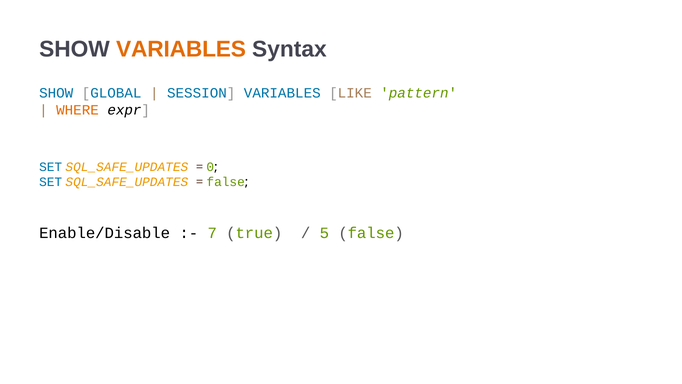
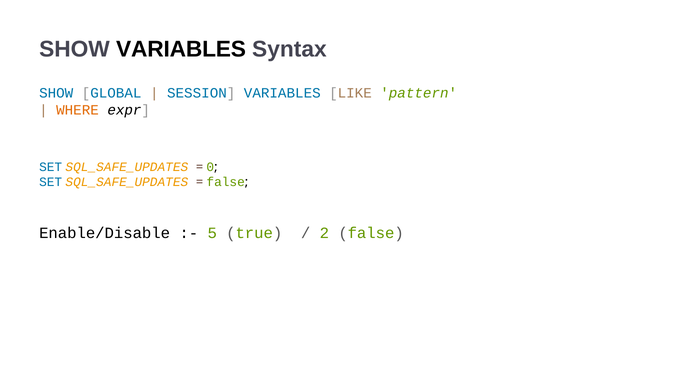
VARIABLES at (181, 49) colour: orange -> black
7: 7 -> 5
5: 5 -> 2
